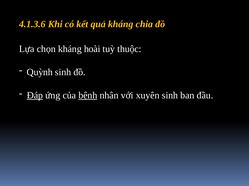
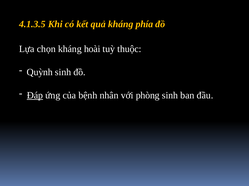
4.1.3.6: 4.1.3.6 -> 4.1.3.5
chia: chia -> phía
bệnh underline: present -> none
xuyên: xuyên -> phòng
